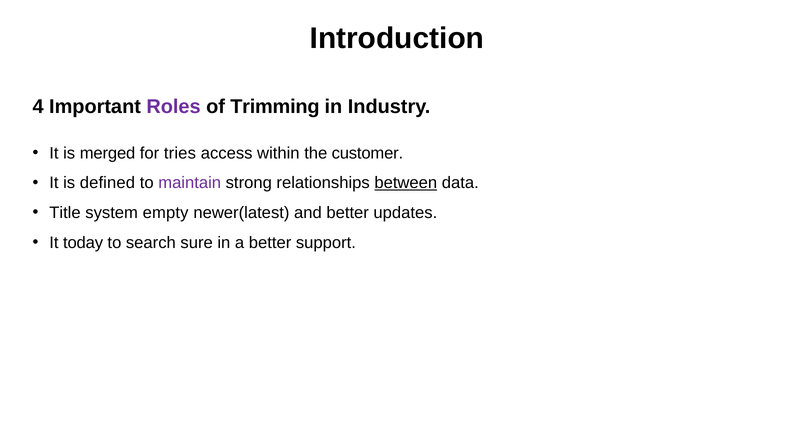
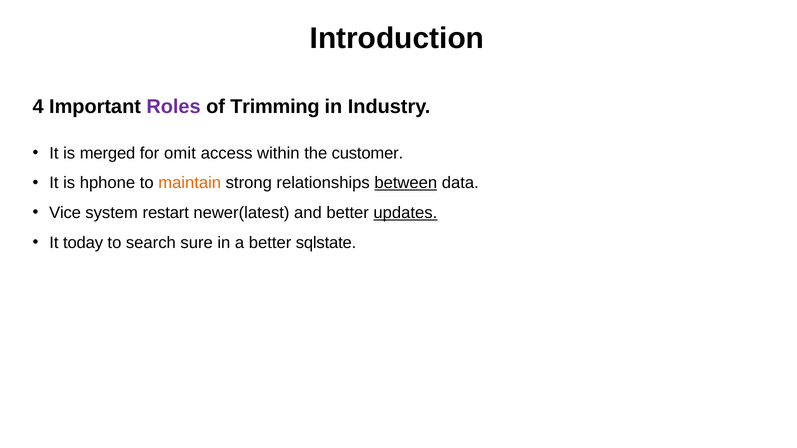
tries: tries -> omit
defined: defined -> hphone
maintain colour: purple -> orange
Title: Title -> Vice
empty: empty -> restart
updates underline: none -> present
support: support -> sqlstate
